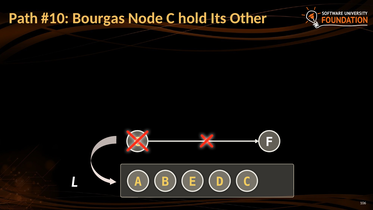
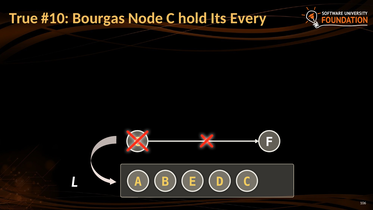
Path: Path -> True
Other: Other -> Every
